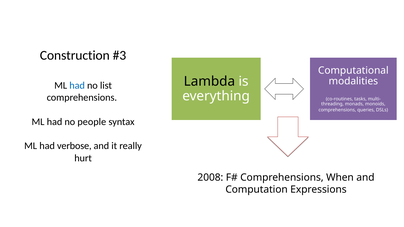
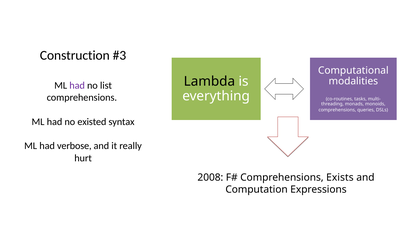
had at (77, 85) colour: blue -> purple
people: people -> existed
When: When -> Exists
